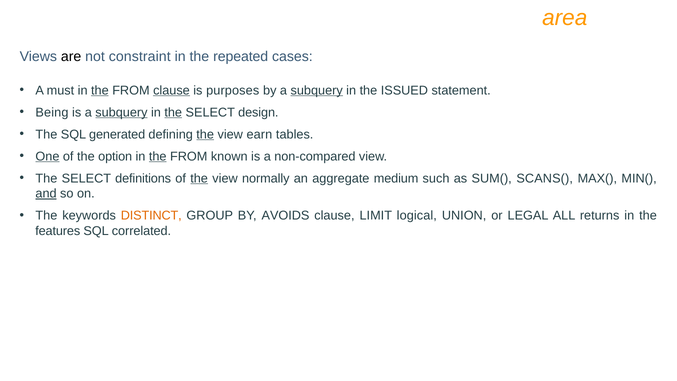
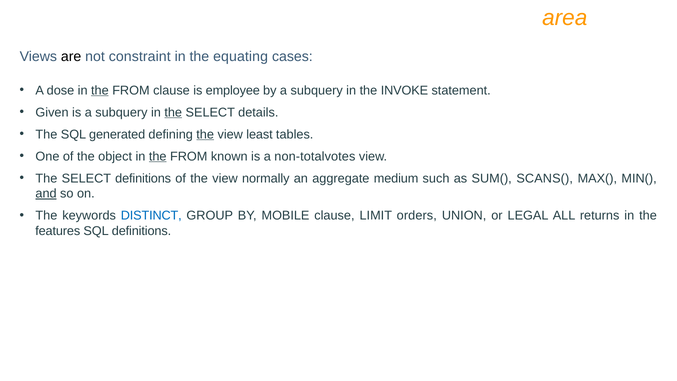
repeated: repeated -> equating
must: must -> dose
clause at (171, 90) underline: present -> none
purposes: purposes -> employee
subquery at (317, 90) underline: present -> none
ISSUED: ISSUED -> INVOKE
Being: Being -> Given
subquery at (121, 112) underline: present -> none
design: design -> details
earn: earn -> least
One underline: present -> none
option: option -> object
non-compared: non-compared -> non-totalvotes
the at (199, 178) underline: present -> none
DISTINCT colour: orange -> blue
AVOIDS: AVOIDS -> MOBILE
logical: logical -> orders
SQL correlated: correlated -> definitions
